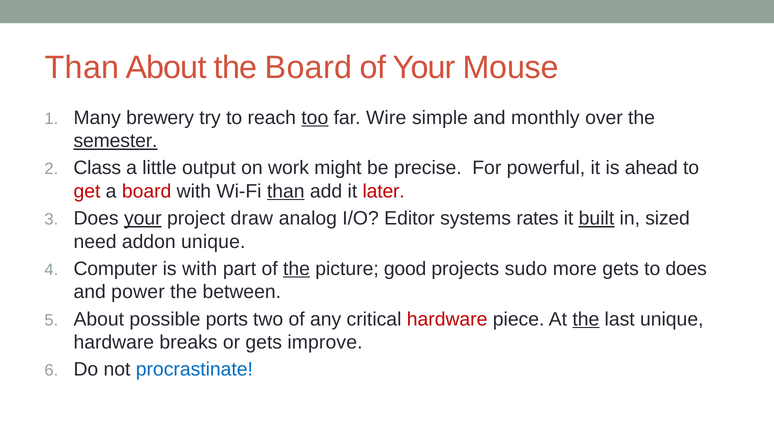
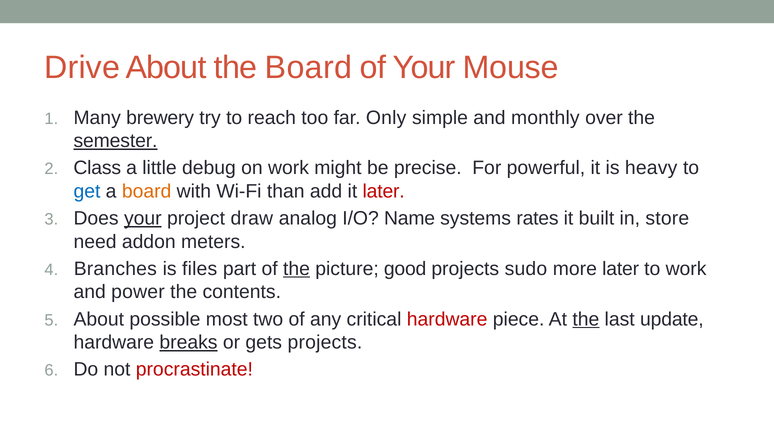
Than at (82, 68): Than -> Drive
too underline: present -> none
Wire: Wire -> Only
output: output -> debug
ahead: ahead -> heavy
get colour: red -> blue
board at (147, 191) colour: red -> orange
than at (286, 191) underline: present -> none
Editor: Editor -> Name
built underline: present -> none
sized: sized -> store
addon unique: unique -> meters
Computer: Computer -> Branches
is with: with -> files
more gets: gets -> later
to does: does -> work
between: between -> contents
ports: ports -> most
last unique: unique -> update
breaks underline: none -> present
gets improve: improve -> projects
procrastinate colour: blue -> red
